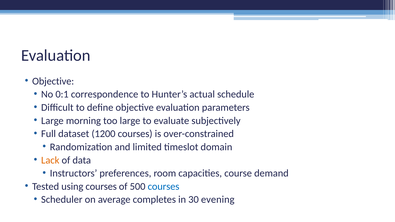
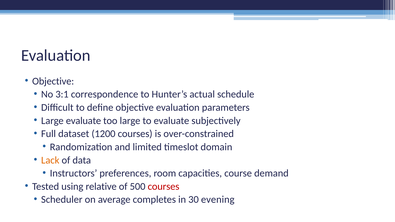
0:1: 0:1 -> 3:1
Large morning: morning -> evaluate
using courses: courses -> relative
courses at (164, 187) colour: blue -> red
